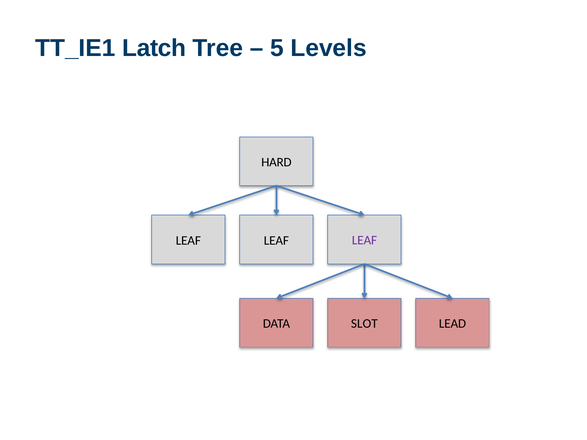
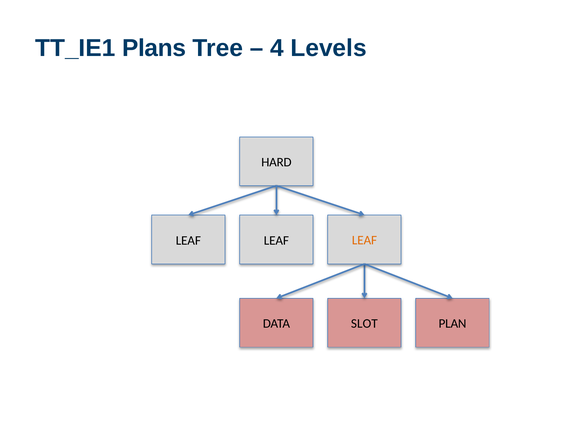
Latch: Latch -> Plans
5: 5 -> 4
LEAF at (364, 240) colour: purple -> orange
LEAD: LEAD -> PLAN
